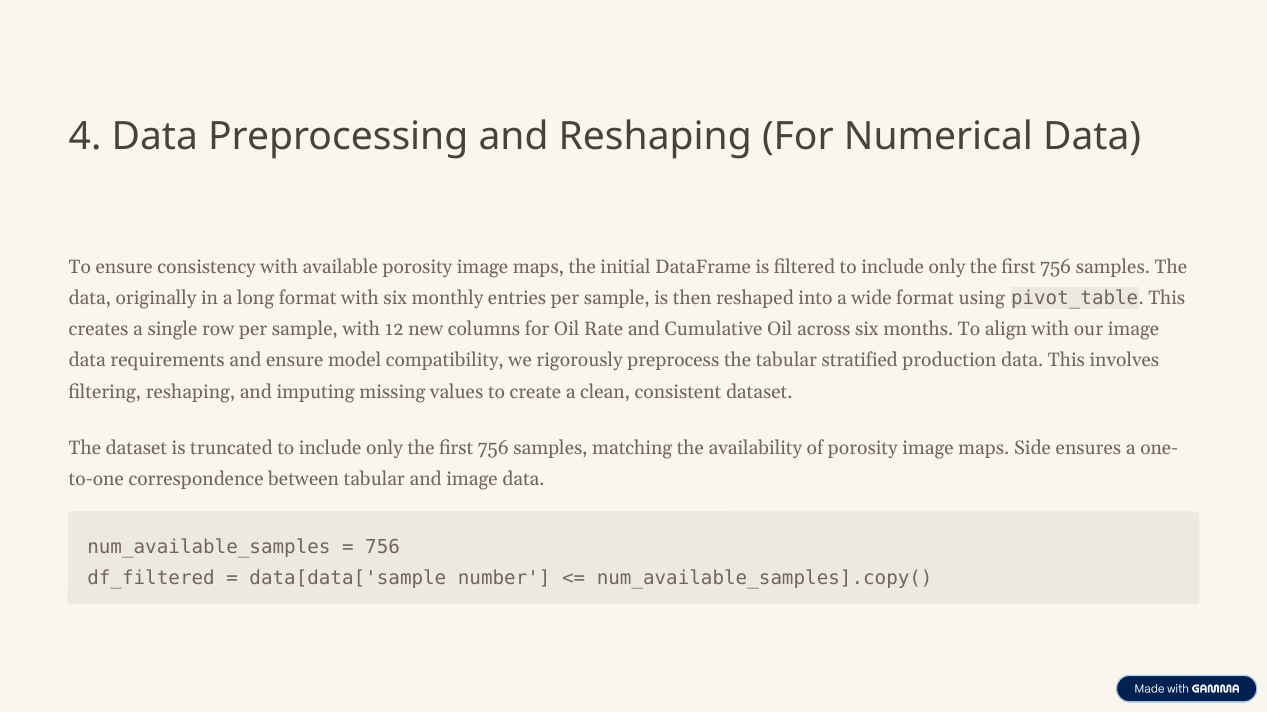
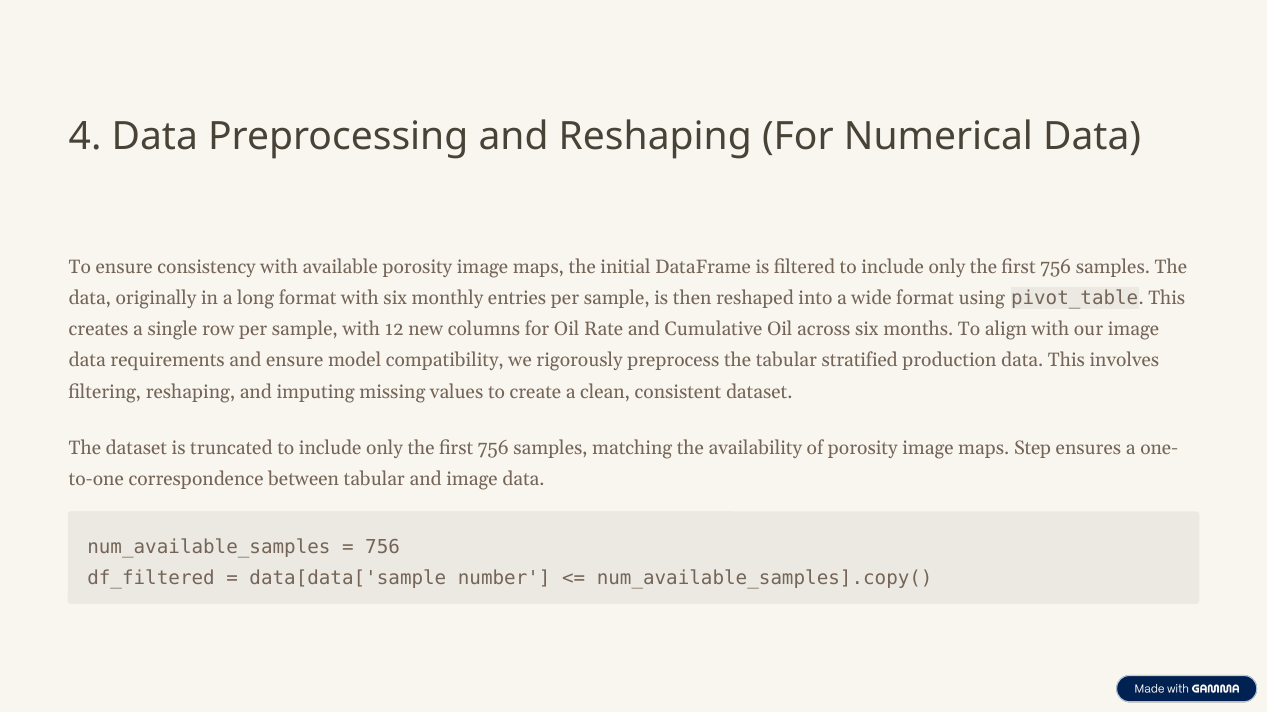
Side: Side -> Step
